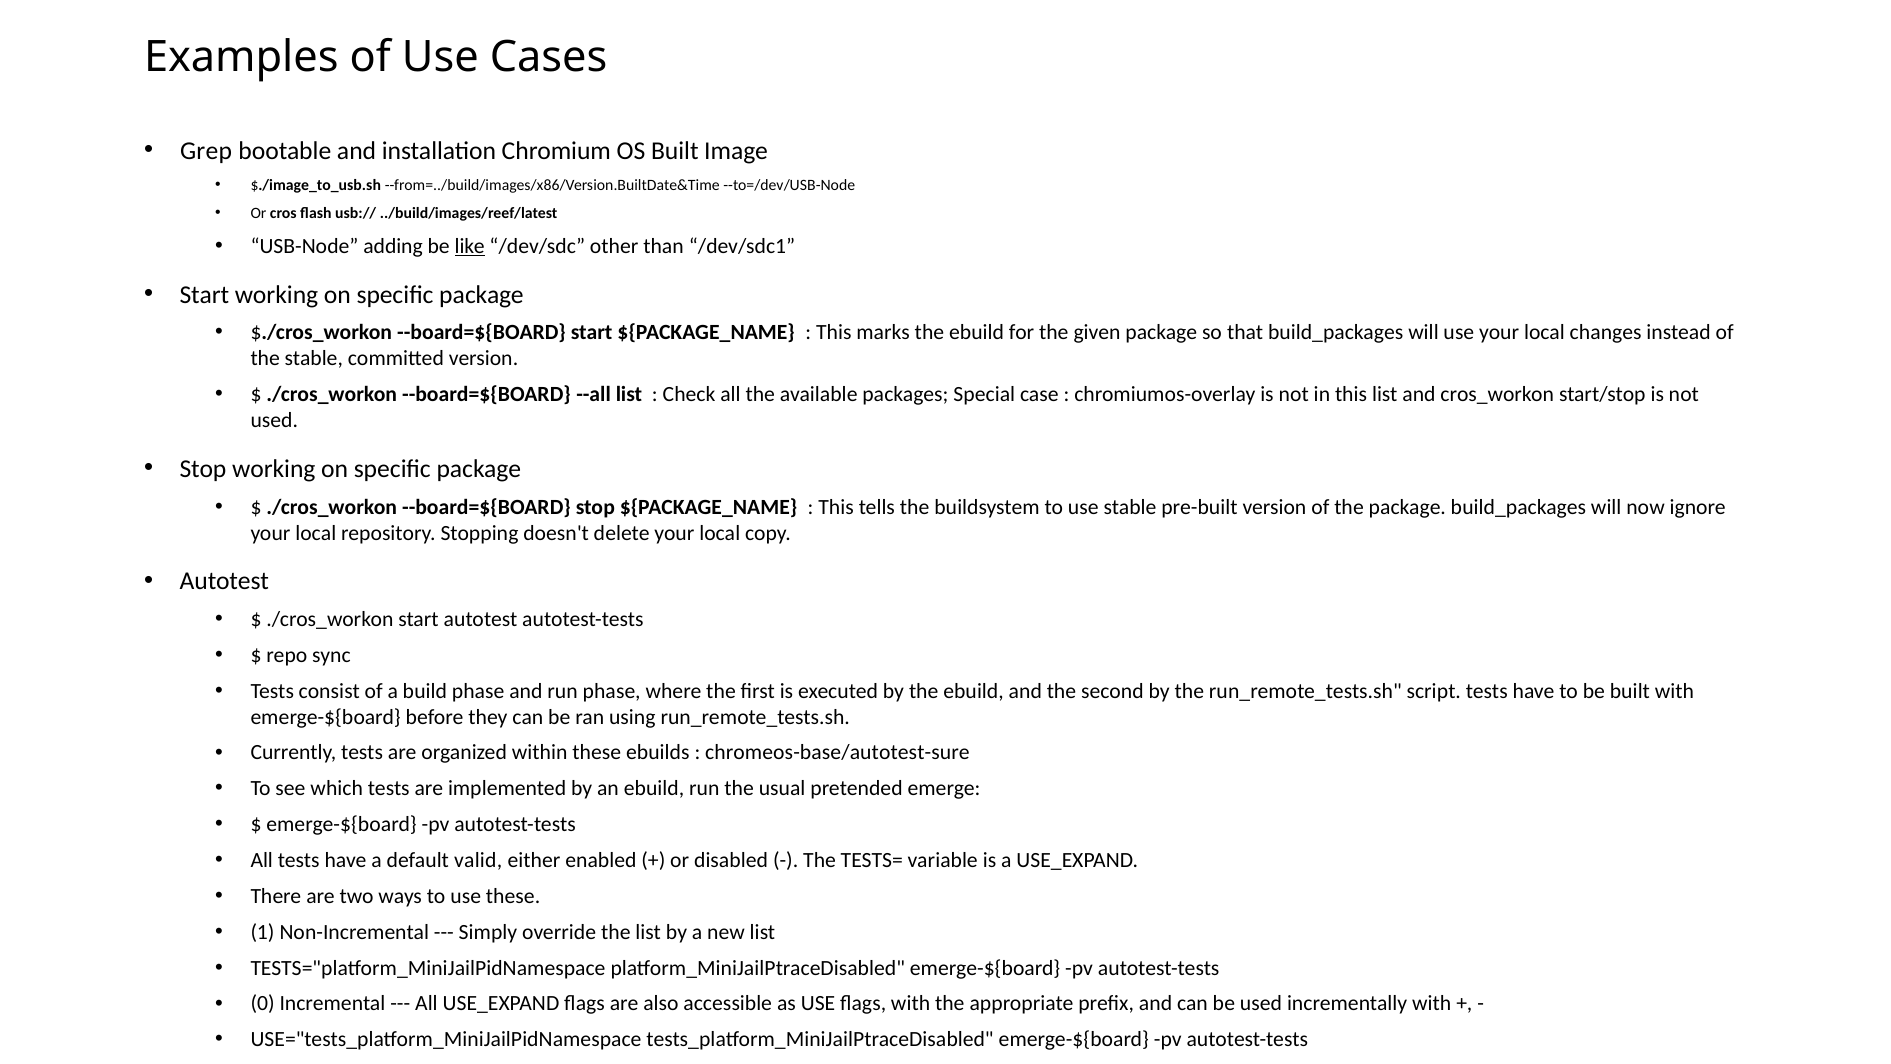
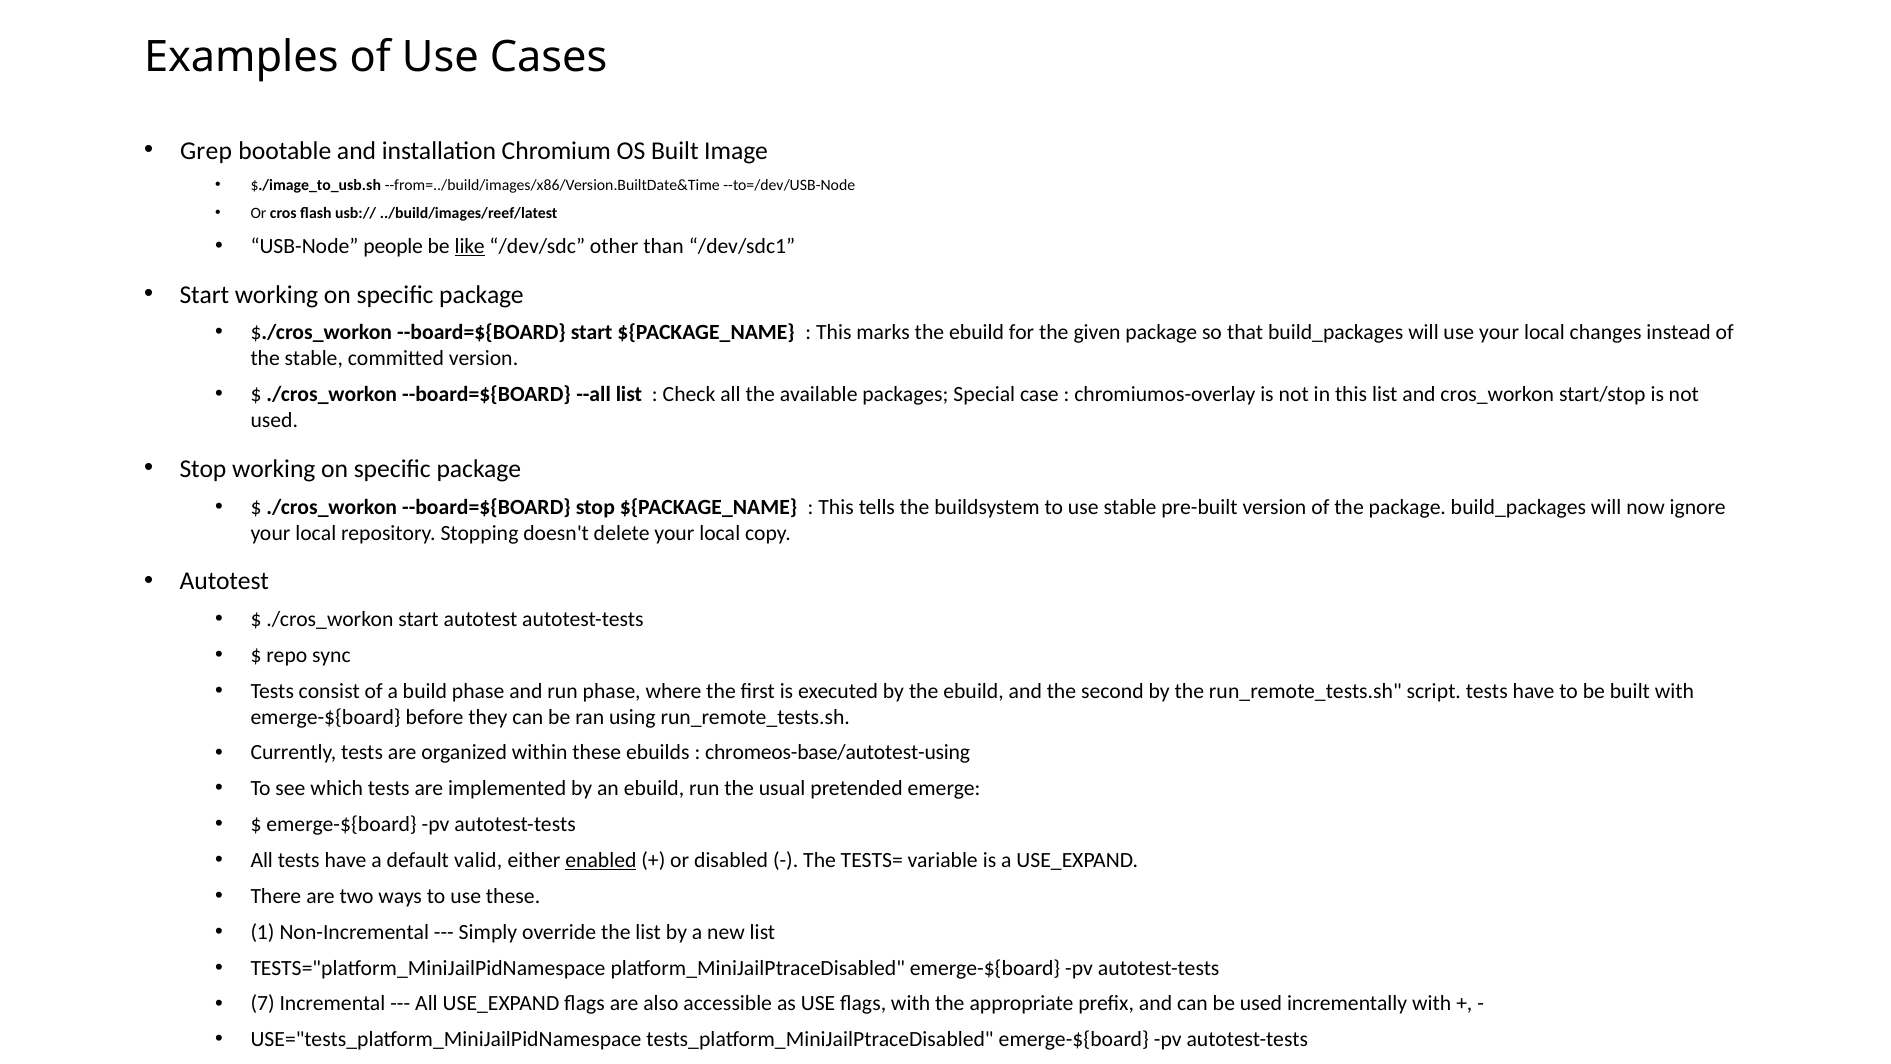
adding: adding -> people
chromeos-base/autotest-sure: chromeos-base/autotest-sure -> chromeos-base/autotest-using
enabled underline: none -> present
0: 0 -> 7
